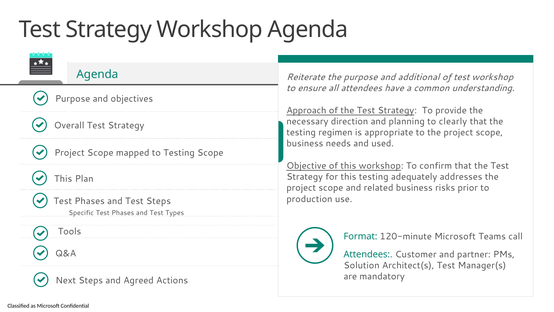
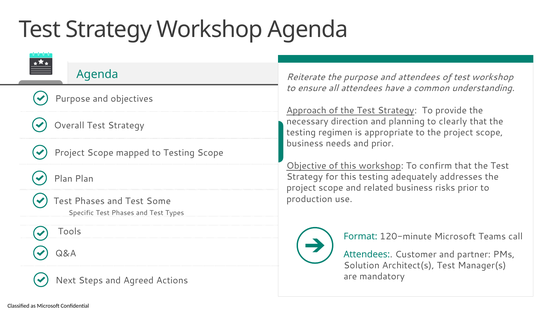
and additional: additional -> attendees
and used: used -> prior
This at (63, 178): This -> Plan
Test Steps: Steps -> Some
